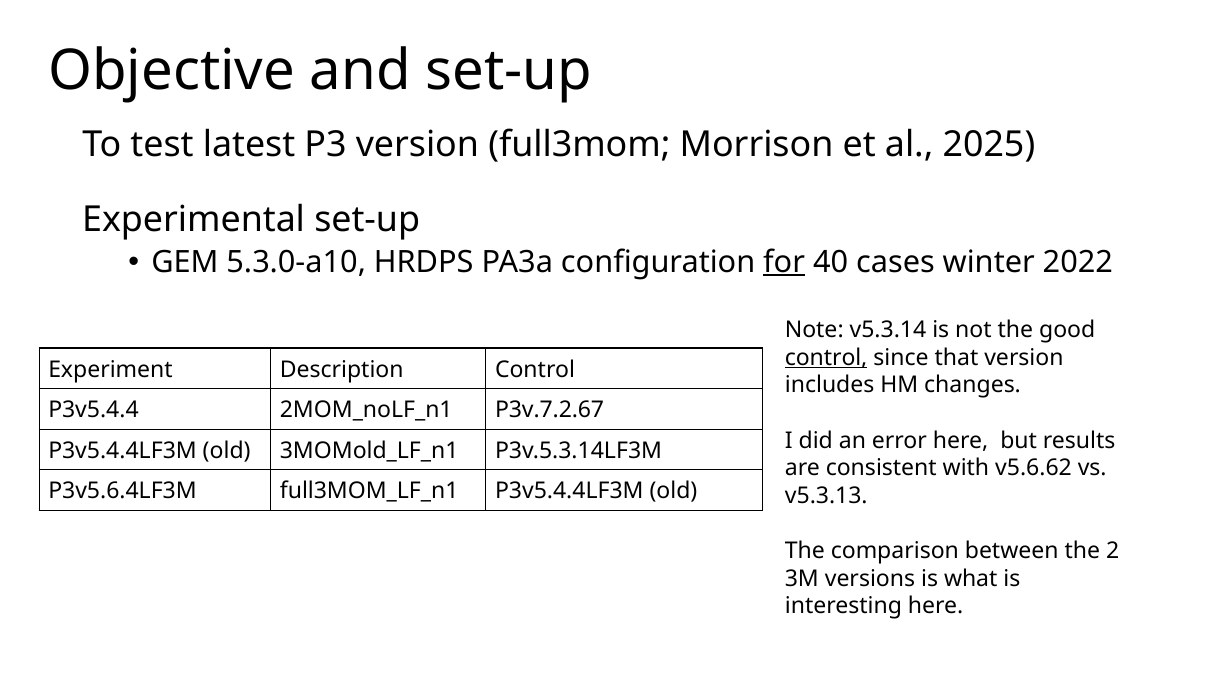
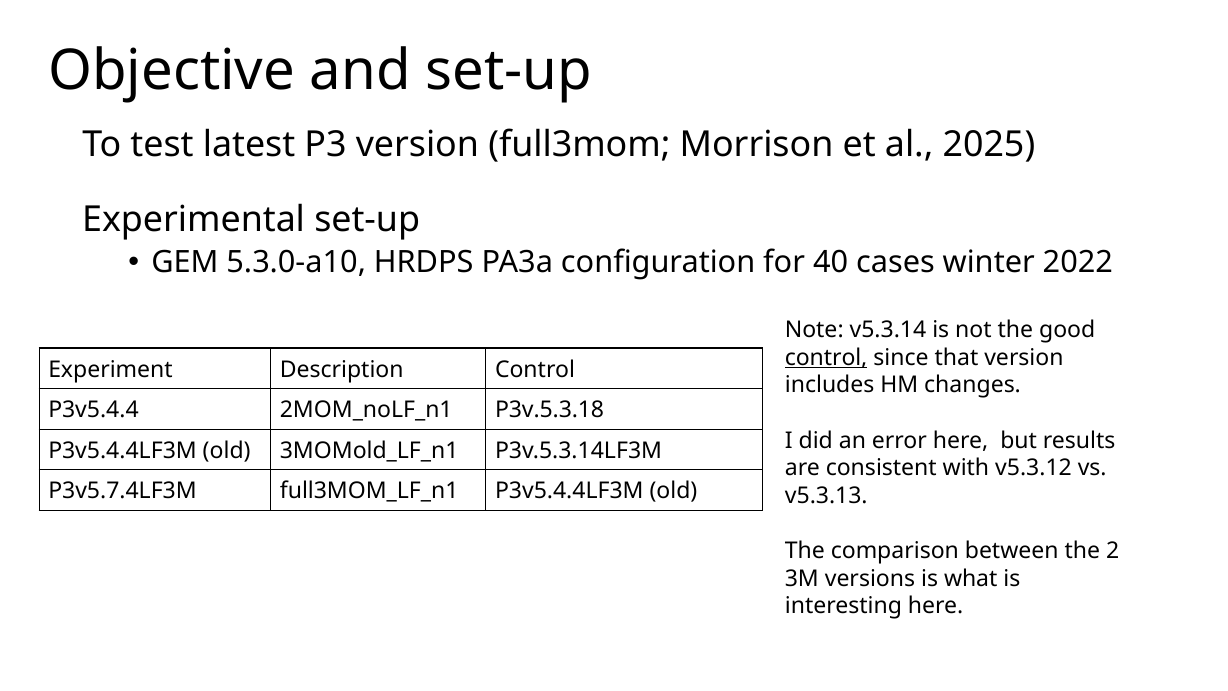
for underline: present -> none
P3v.7.2.67: P3v.7.2.67 -> P3v.5.3.18
v5.6.62: v5.6.62 -> v5.3.12
P3v5.6.4LF3M: P3v5.6.4LF3M -> P3v5.7.4LF3M
